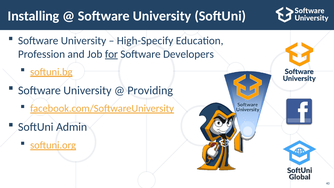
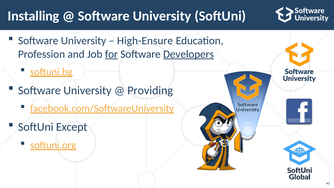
High-Specify: High-Specify -> High-Ensure
Developers underline: none -> present
Admin: Admin -> Except
